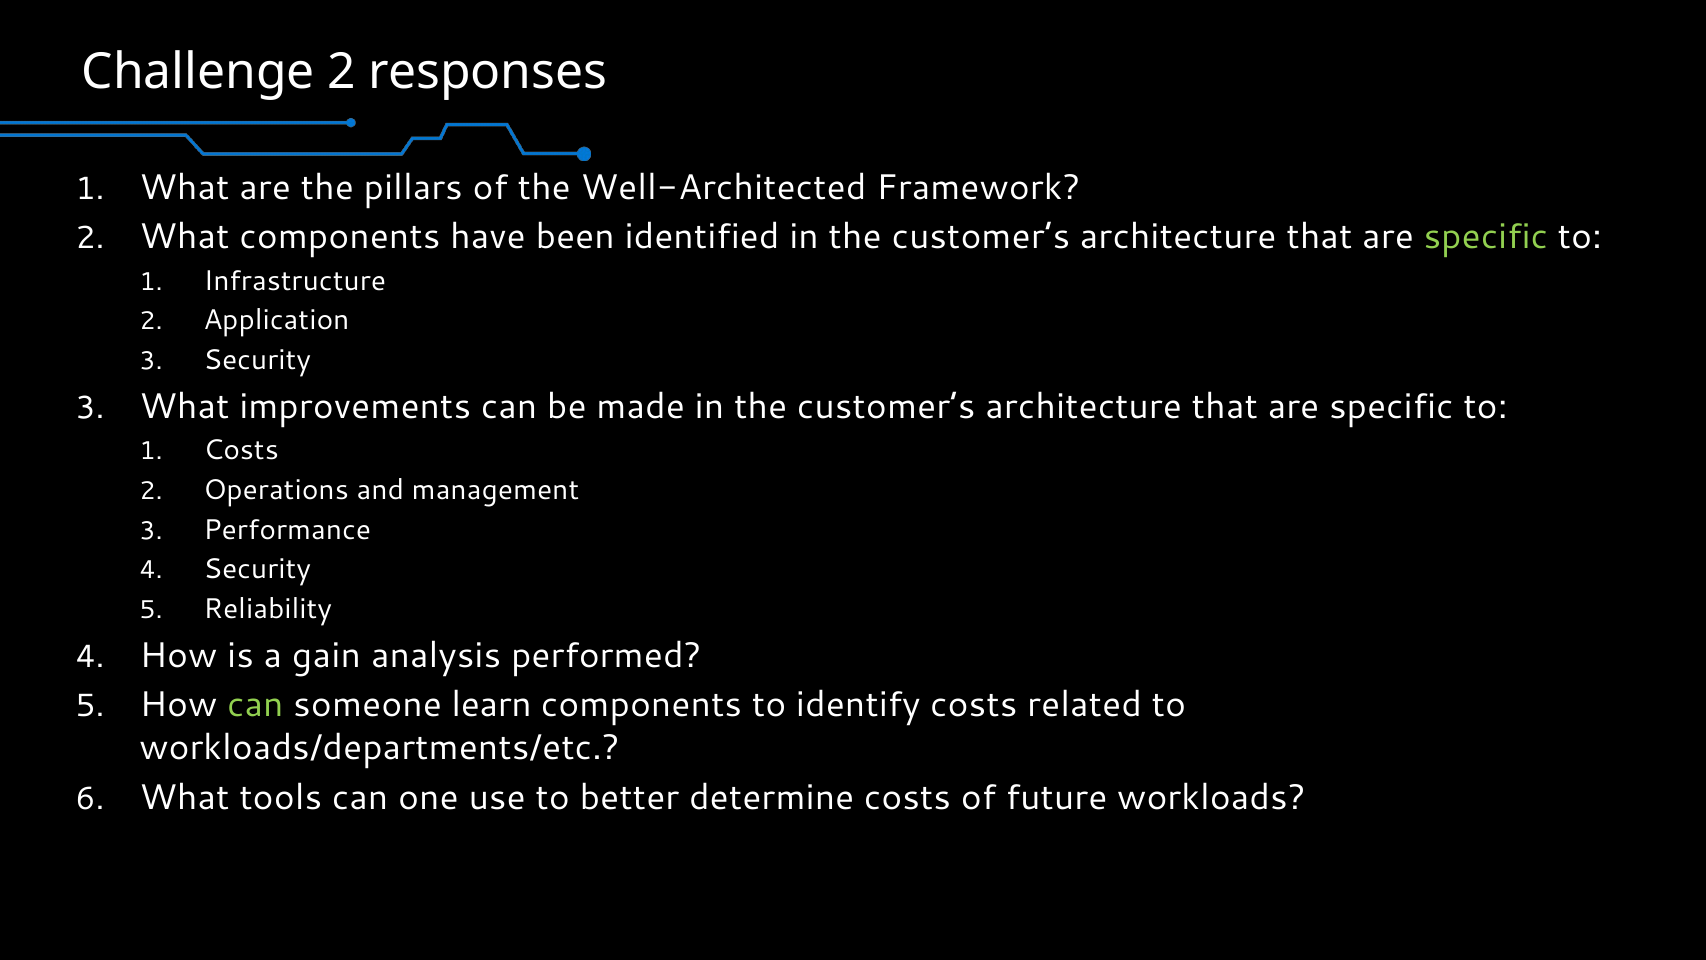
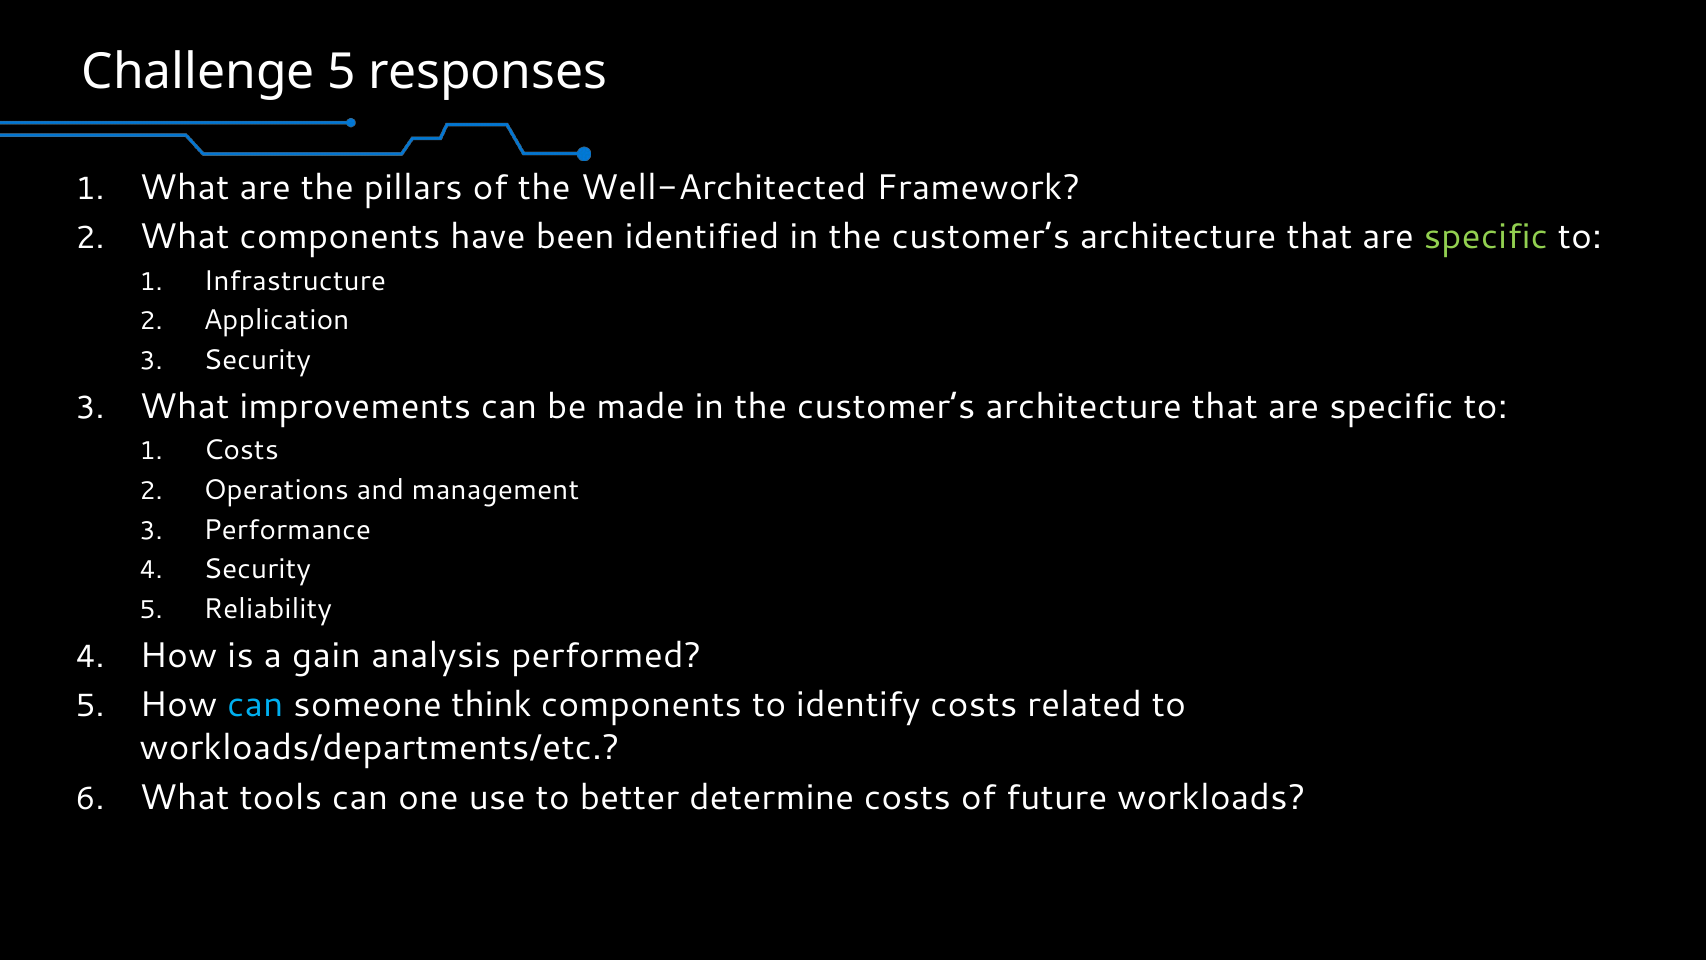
Challenge 2: 2 -> 5
can at (255, 705) colour: light green -> light blue
learn: learn -> think
